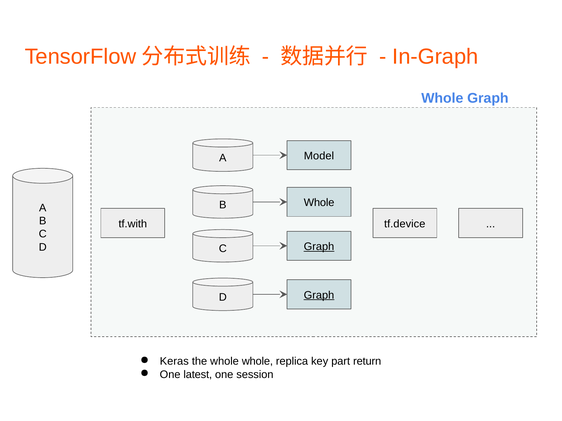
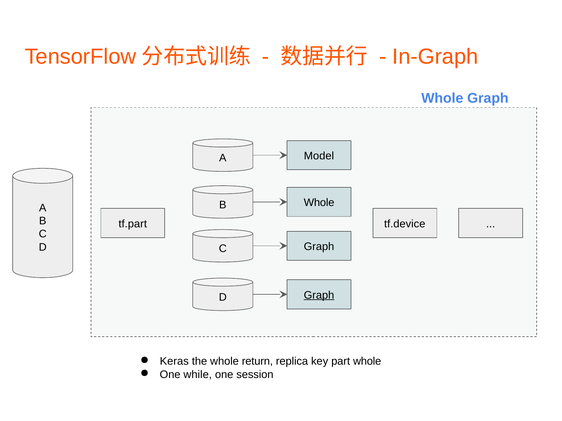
tf.with: tf.with -> tf.part
Graph at (319, 247) underline: present -> none
whole whole: whole -> return
part return: return -> whole
latest: latest -> while
